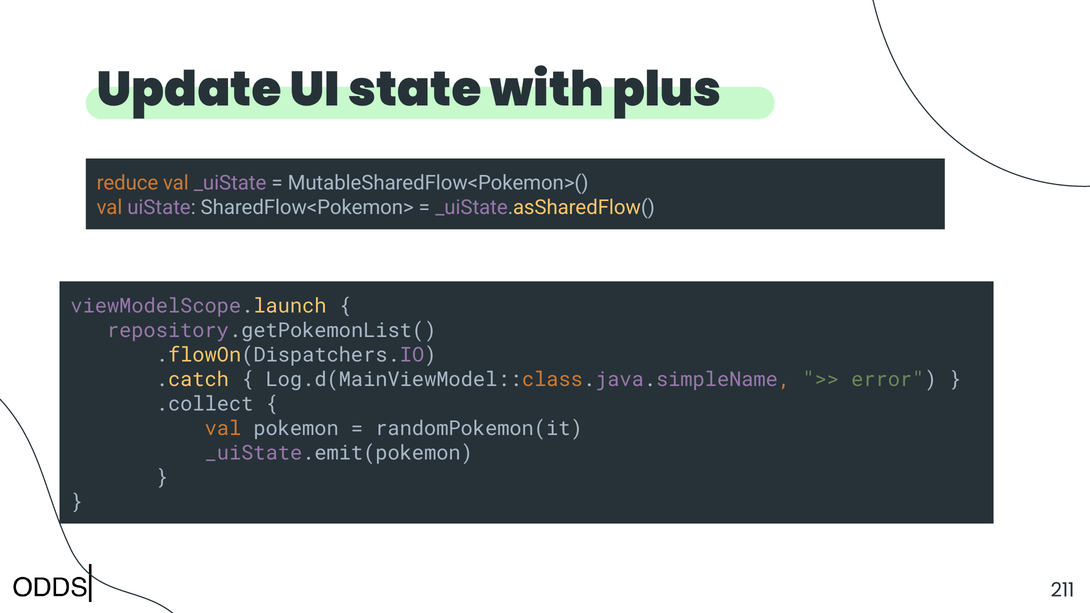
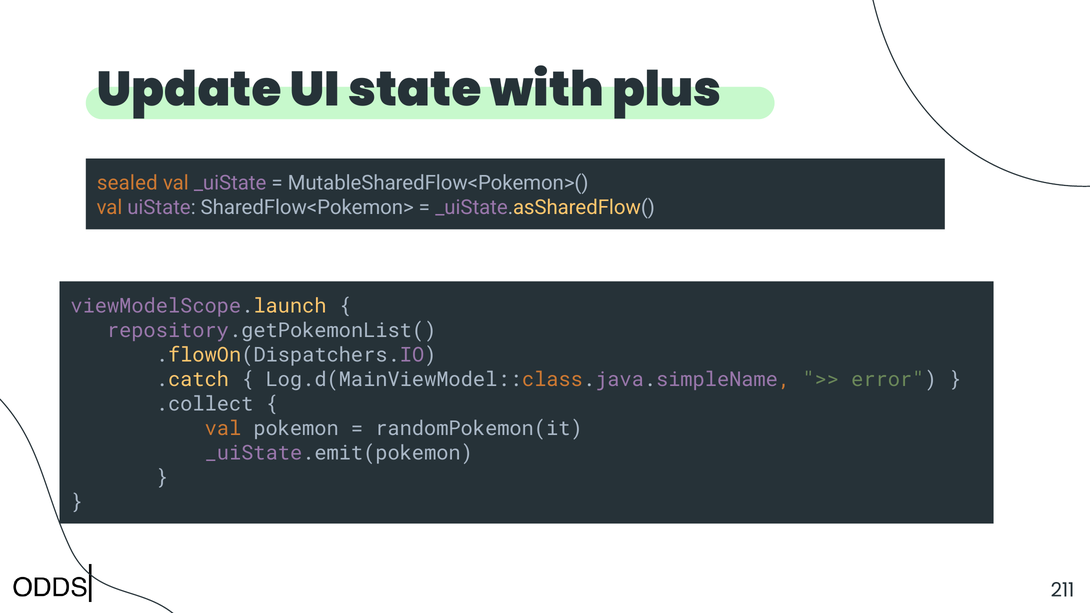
reduce: reduce -> sealed
